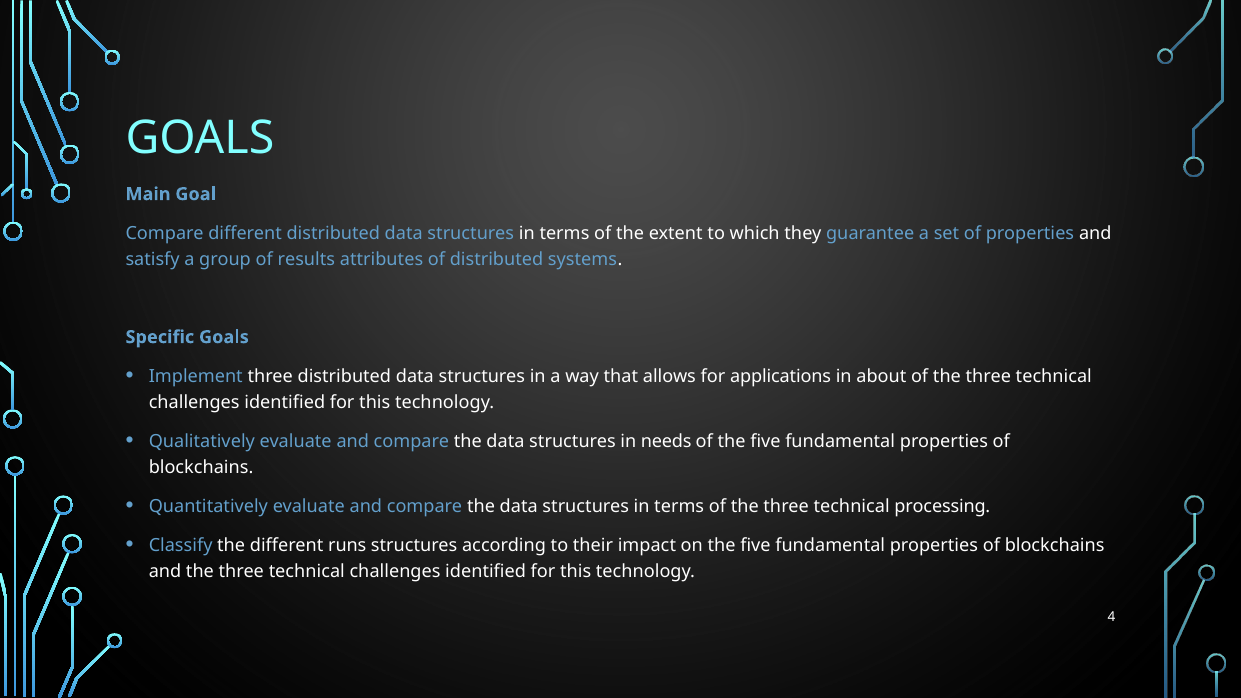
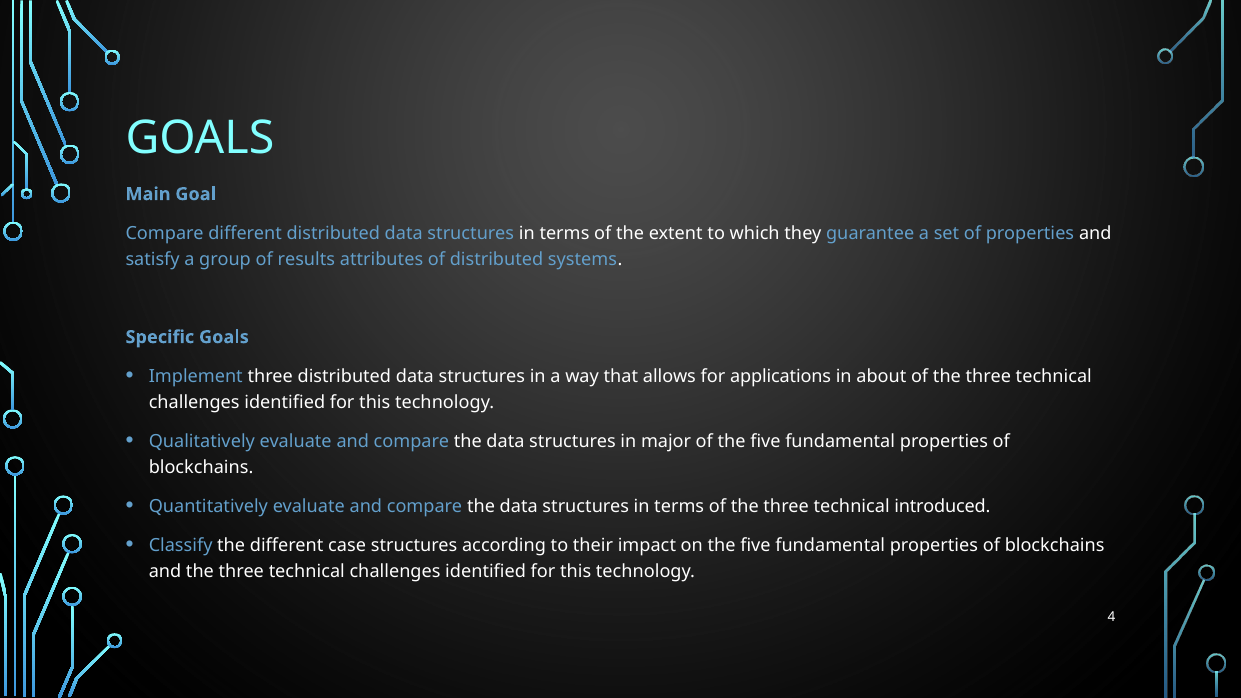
needs: needs -> major
processing: processing -> introduced
runs: runs -> case
